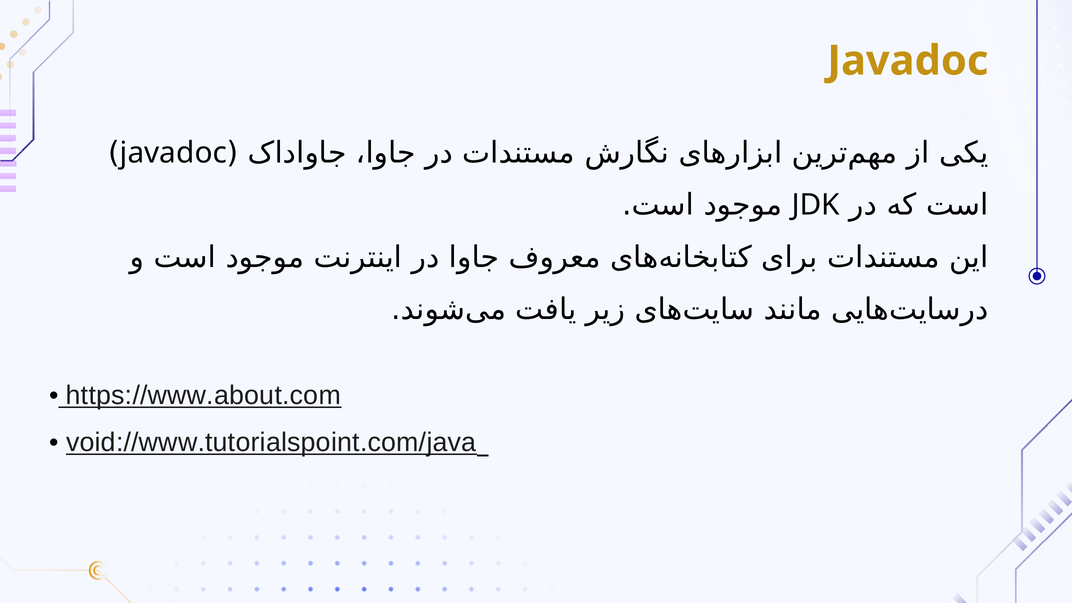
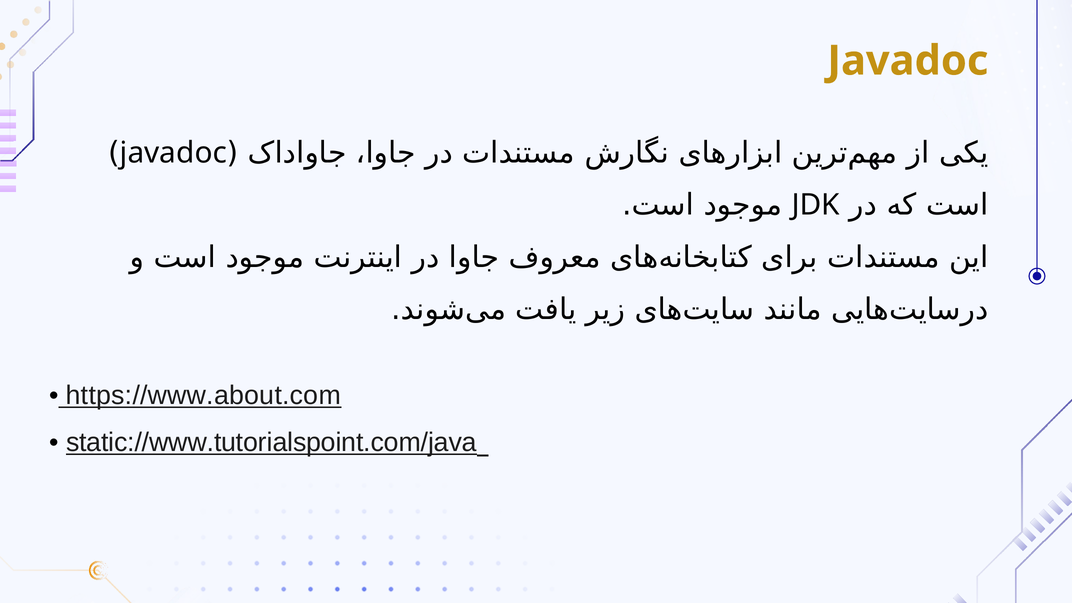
void://www.tutorialspoint.com/java: void://www.tutorialspoint.com/java -> static://www.tutorialspoint.com/java
